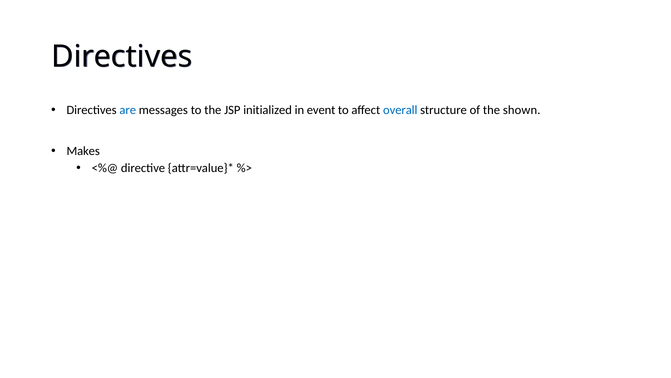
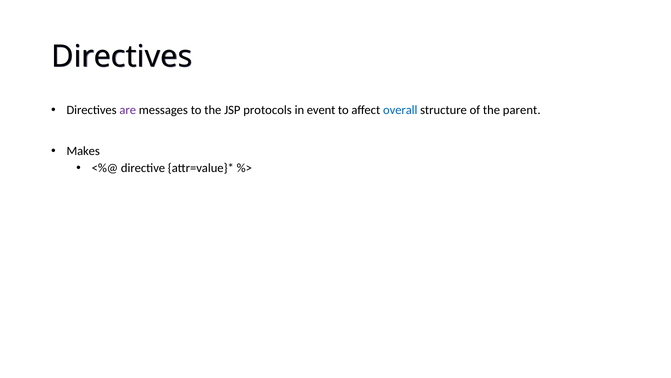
are colour: blue -> purple
initialized: initialized -> protocols
shown: shown -> parent
